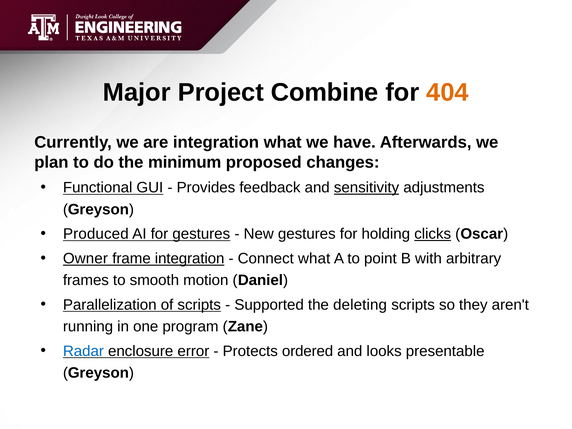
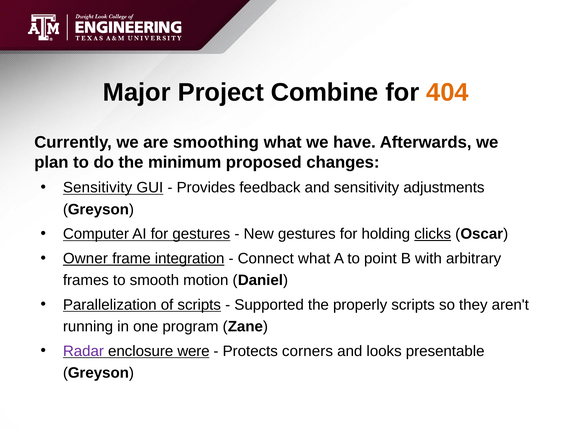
are integration: integration -> smoothing
Functional at (98, 188): Functional -> Sensitivity
sensitivity at (367, 188) underline: present -> none
Produced: Produced -> Computer
deleting: deleting -> properly
Radar colour: blue -> purple
error: error -> were
ordered: ordered -> corners
